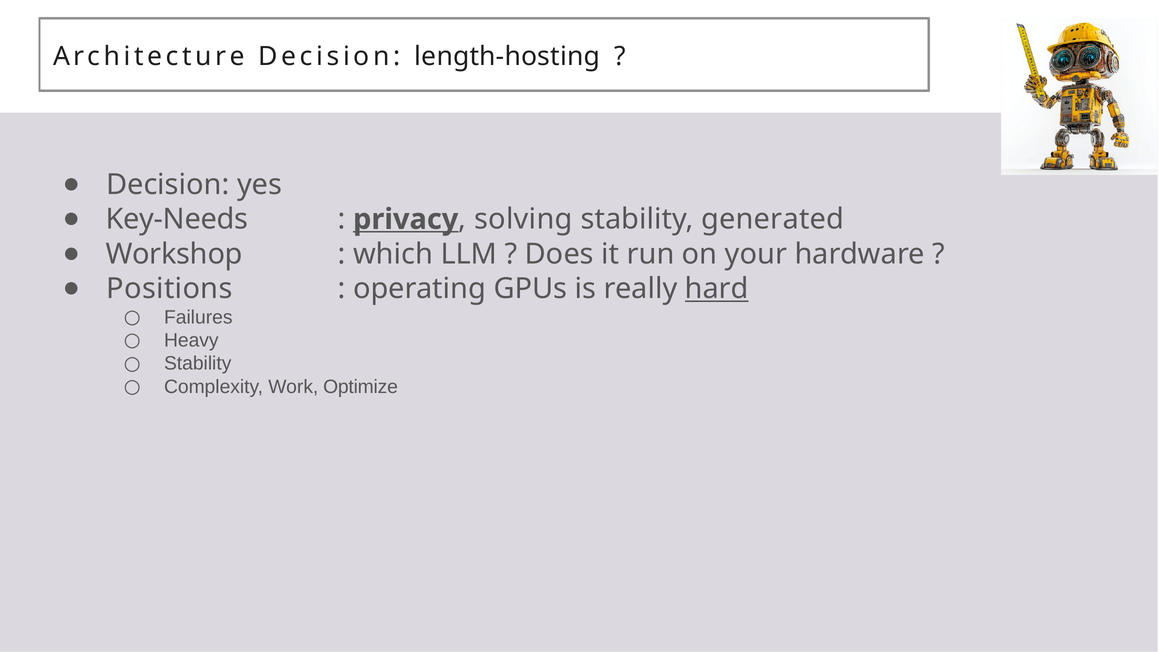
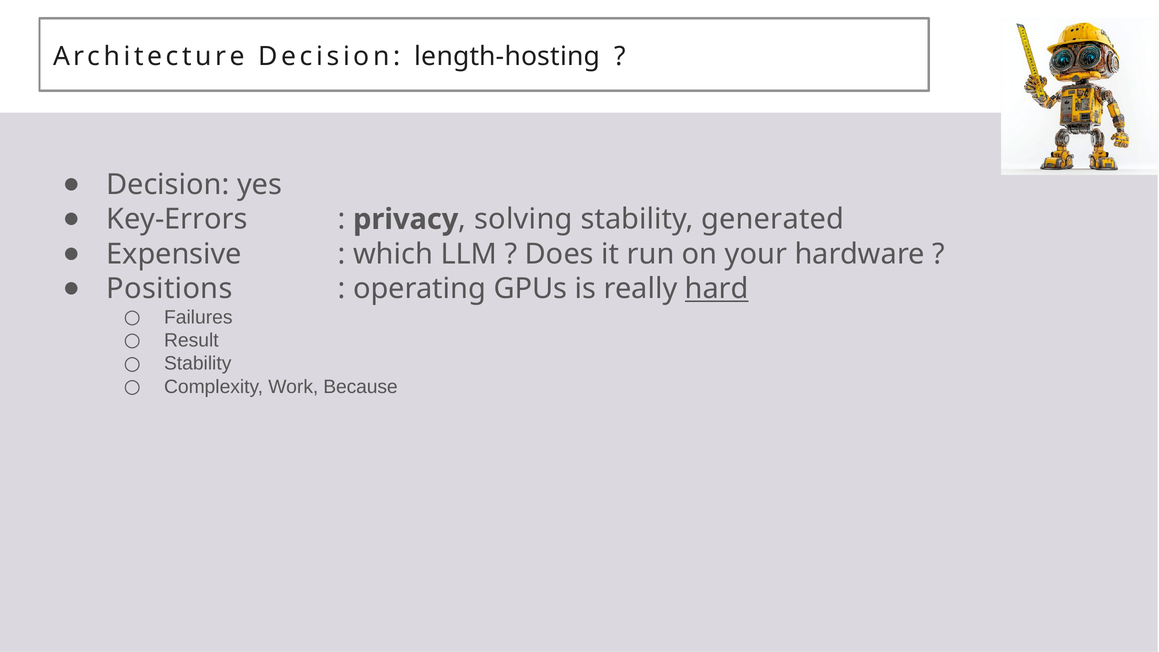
Key-Needs: Key-Needs -> Key-Errors
privacy underline: present -> none
Workshop: Workshop -> Expensive
Heavy: Heavy -> Result
Optimize: Optimize -> Because
